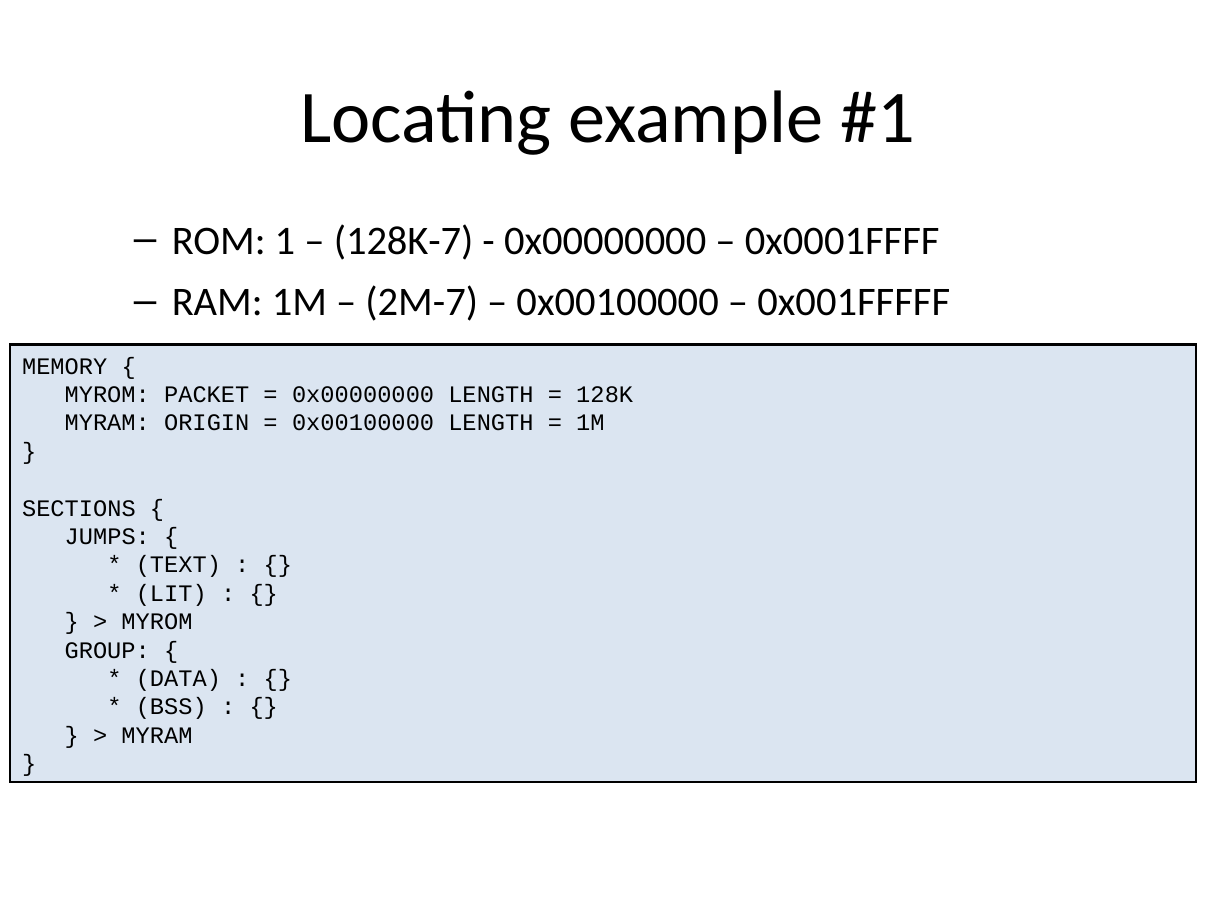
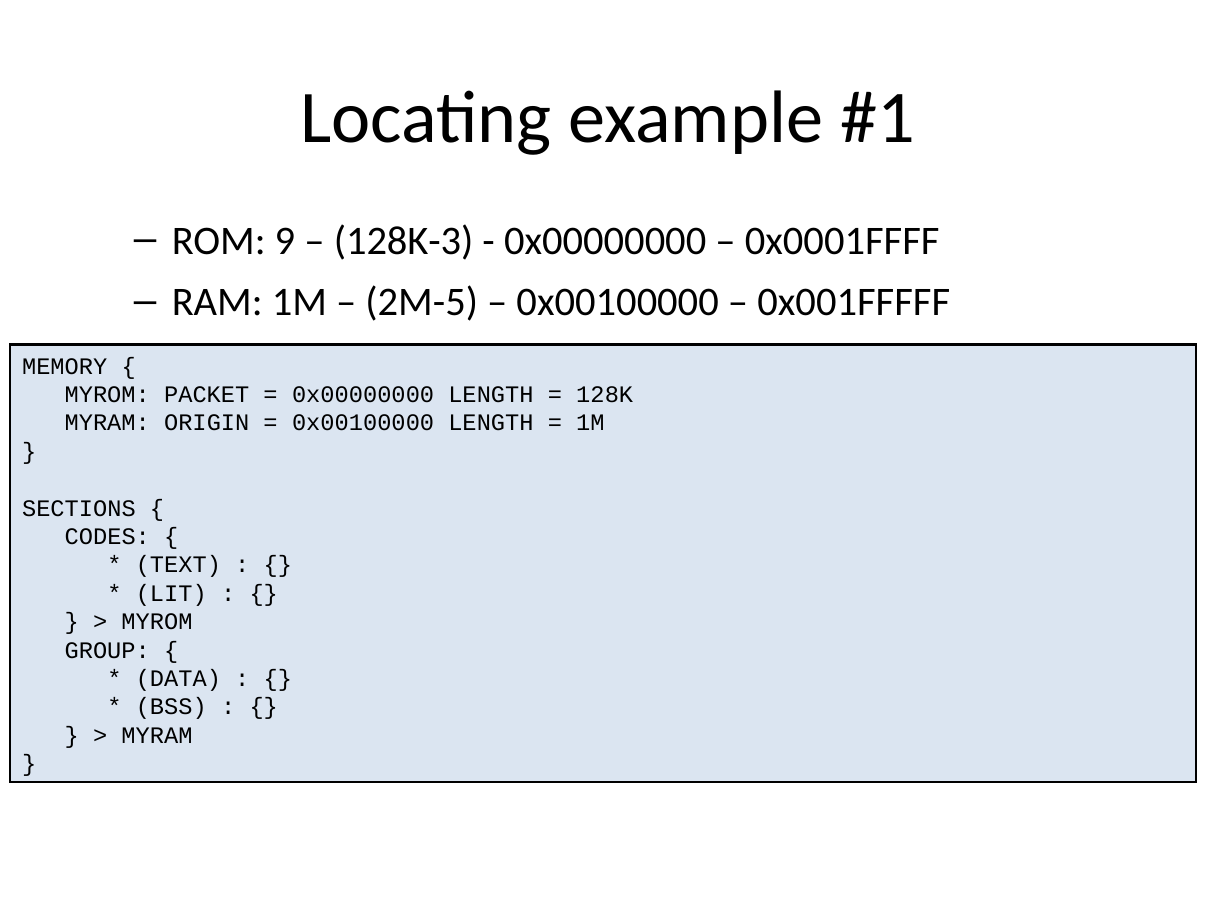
1: 1 -> 9
128K-7: 128K-7 -> 128K-3
2M-7: 2M-7 -> 2M-5
JUMPS: JUMPS -> CODES
